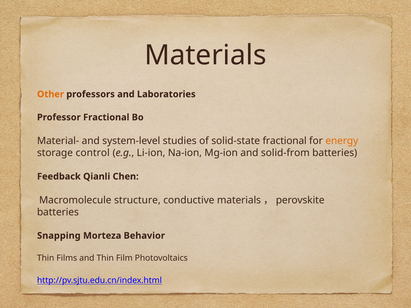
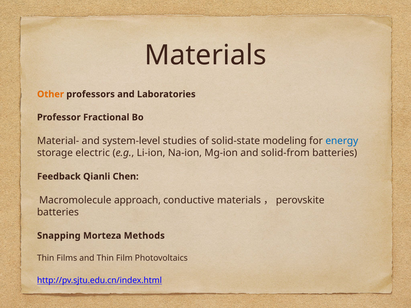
solid-state fractional: fractional -> modeling
energy colour: orange -> blue
control: control -> electric
structure: structure -> approach
Behavior: Behavior -> Methods
